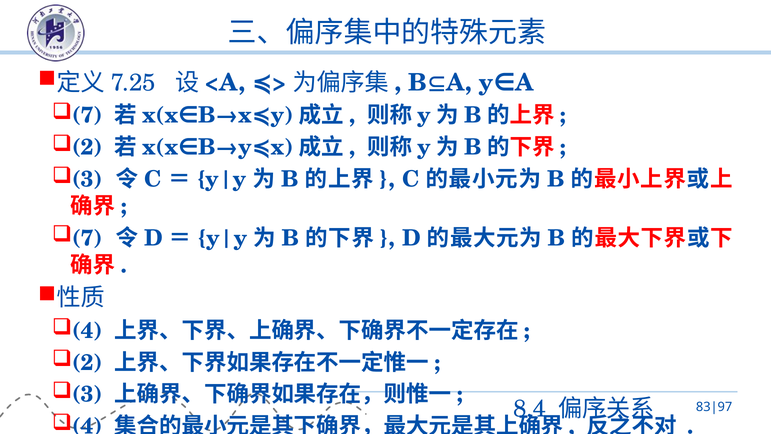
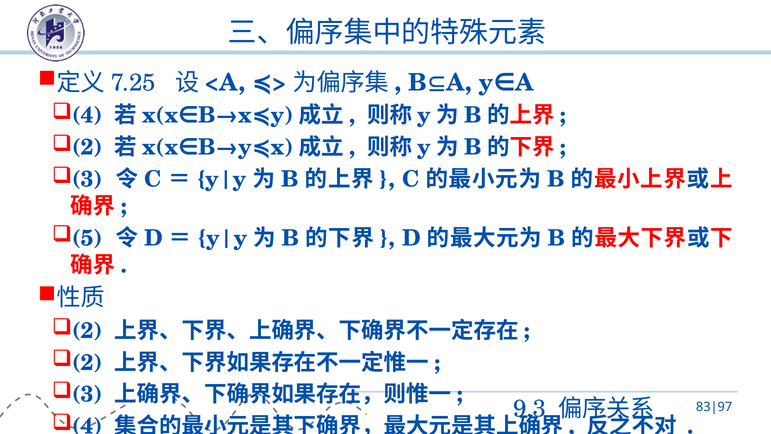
7 at (87, 115): 7 -> 4
7 at (87, 238): 7 -> 5
4 at (87, 330): 4 -> 2
8.4: 8.4 -> 9.3
